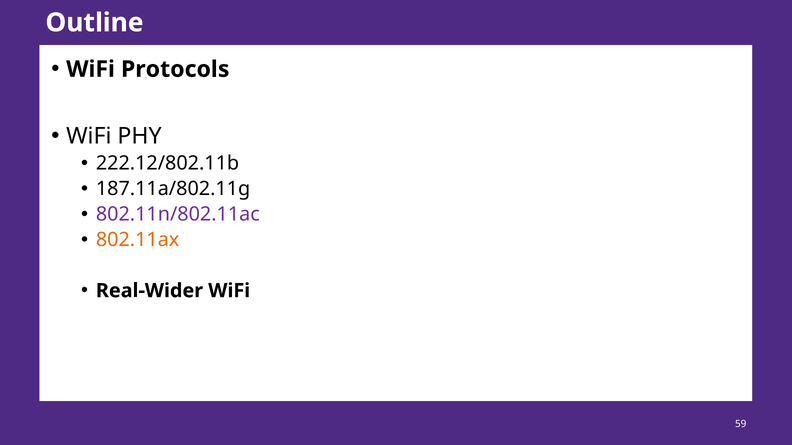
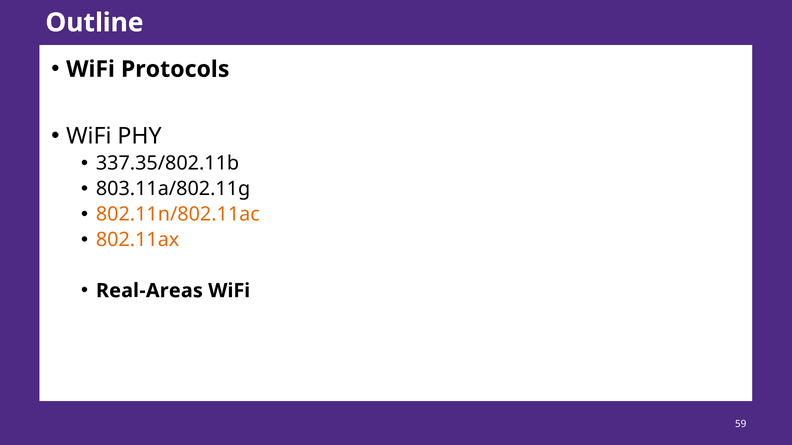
222.12/802.11b: 222.12/802.11b -> 337.35/802.11b
187.11a/802.11g: 187.11a/802.11g -> 803.11a/802.11g
802.11n/802.11ac colour: purple -> orange
Real-Wider: Real-Wider -> Real-Areas
